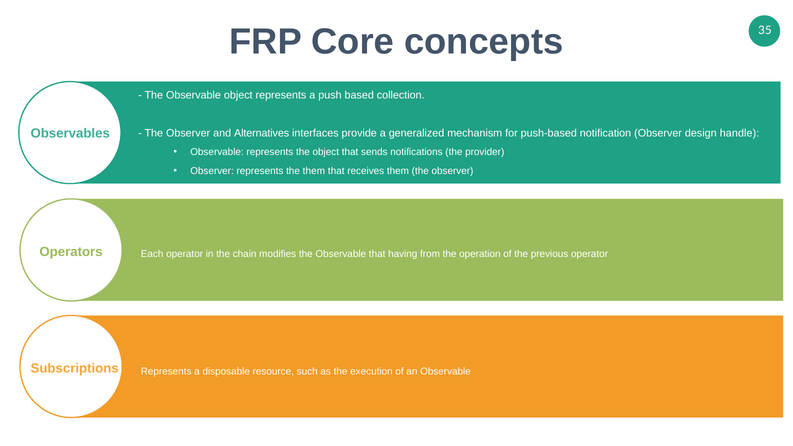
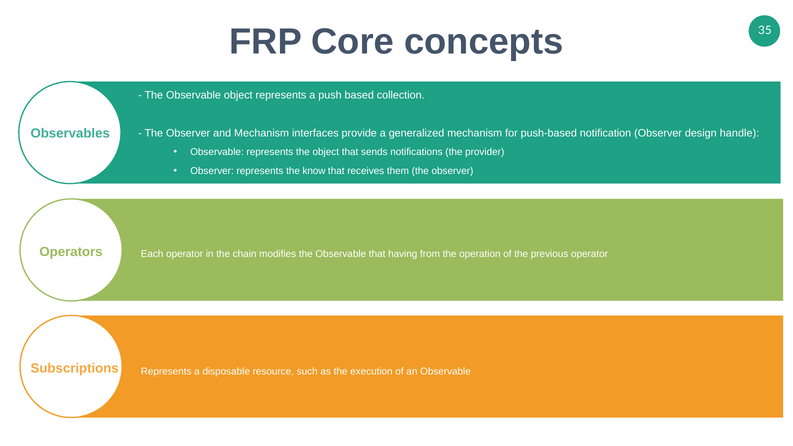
and Alternatives: Alternatives -> Mechanism
the them: them -> know
